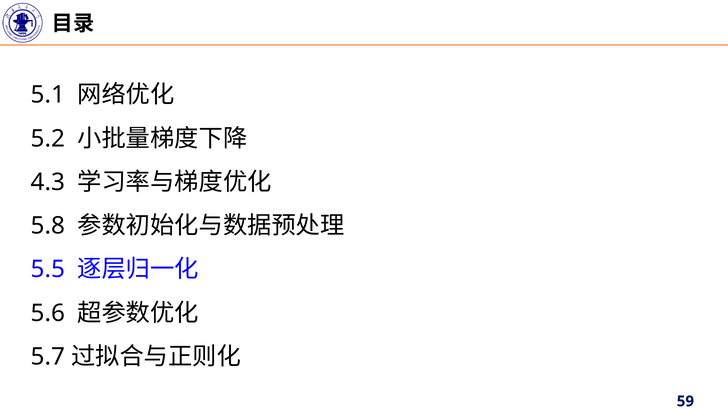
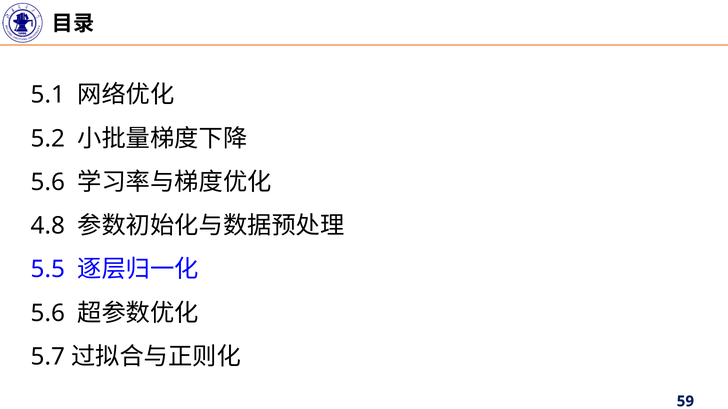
4.3 at (48, 182): 4.3 -> 5.6
5.8: 5.8 -> 4.8
